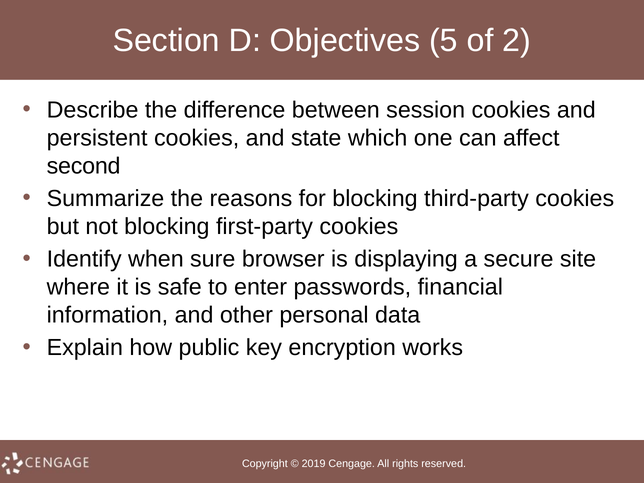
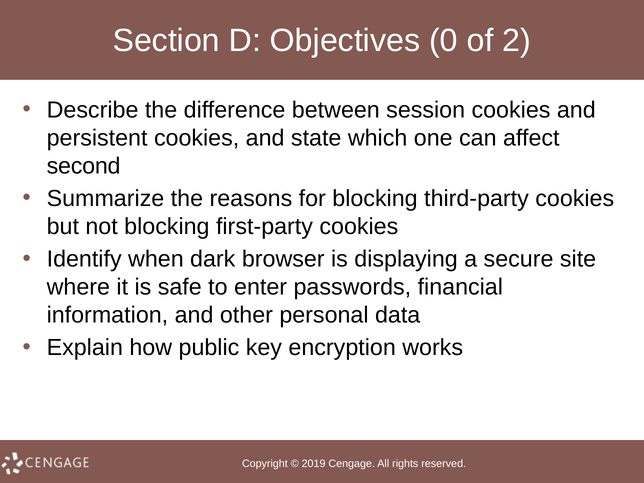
5: 5 -> 0
sure: sure -> dark
